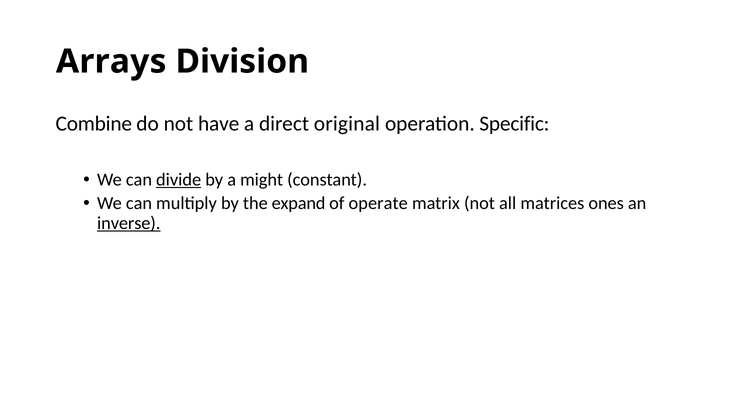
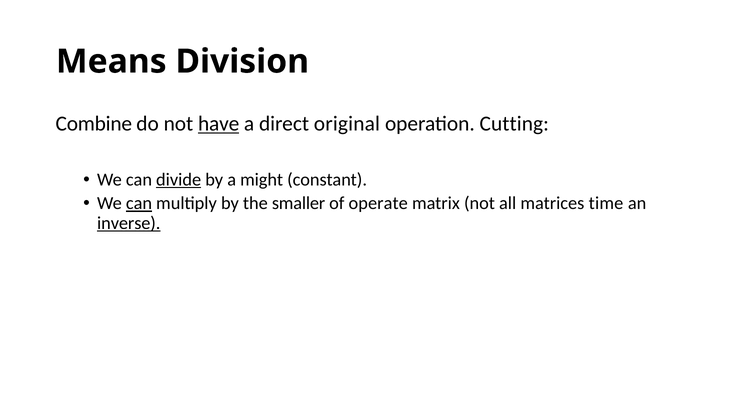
Arrays: Arrays -> Means
have underline: none -> present
Specific: Specific -> Cutting
can at (139, 204) underline: none -> present
expand: expand -> smaller
ones: ones -> time
